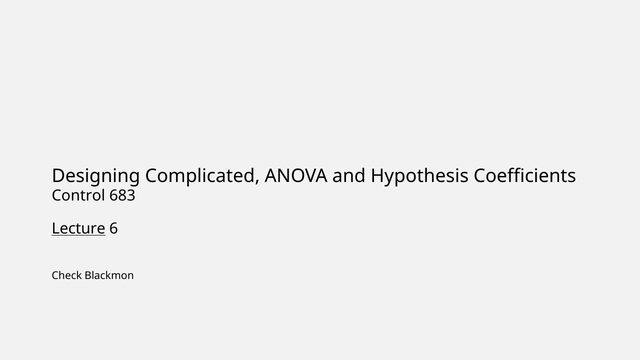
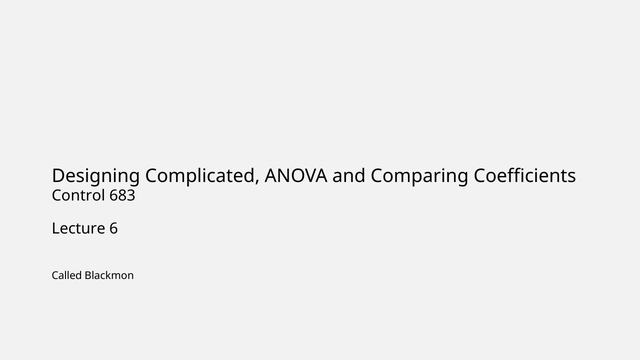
Hypothesis: Hypothesis -> Comparing
Lecture underline: present -> none
Check: Check -> Called
